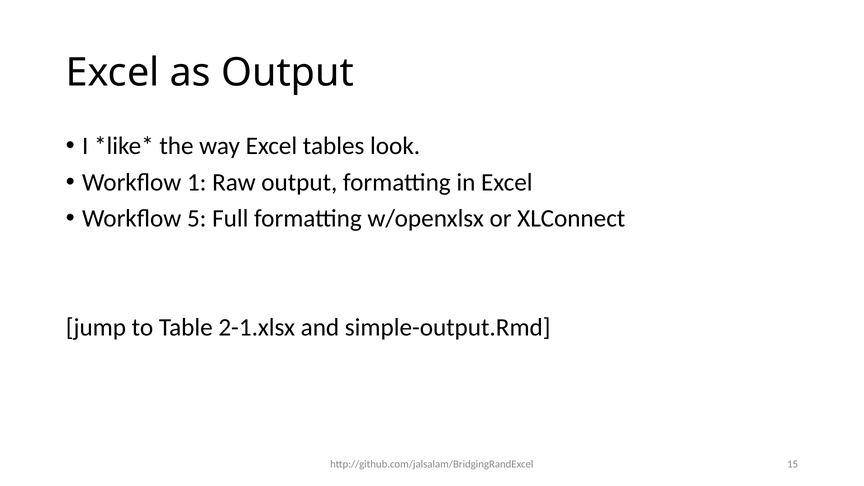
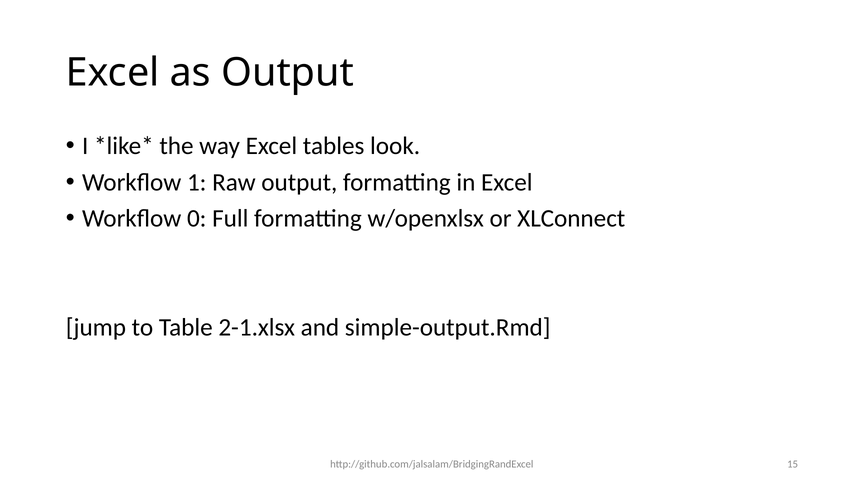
5: 5 -> 0
